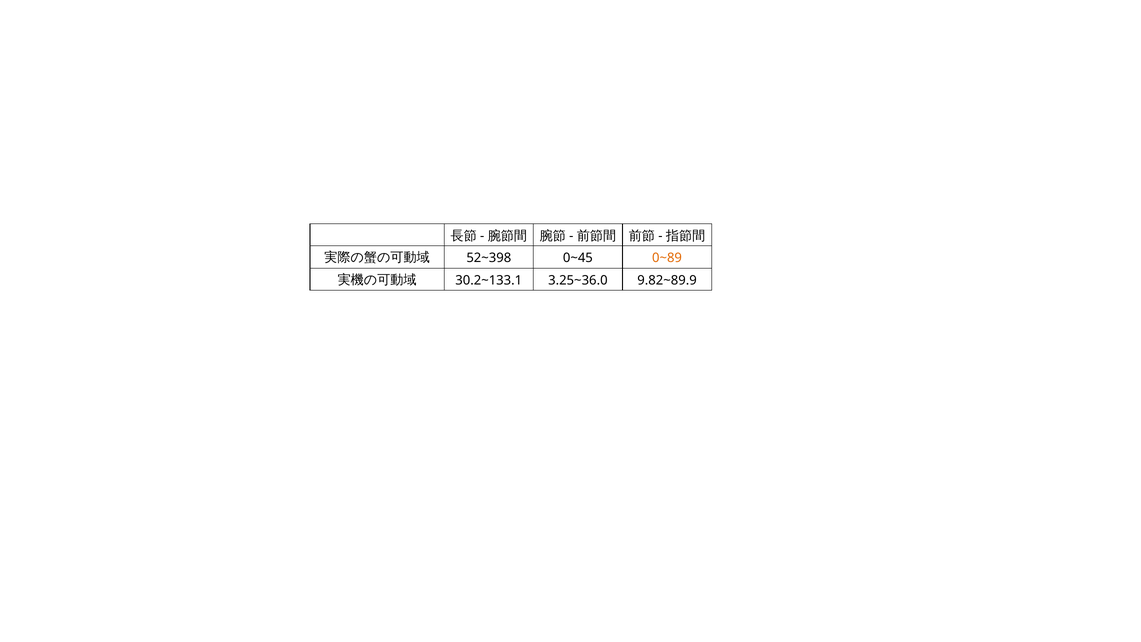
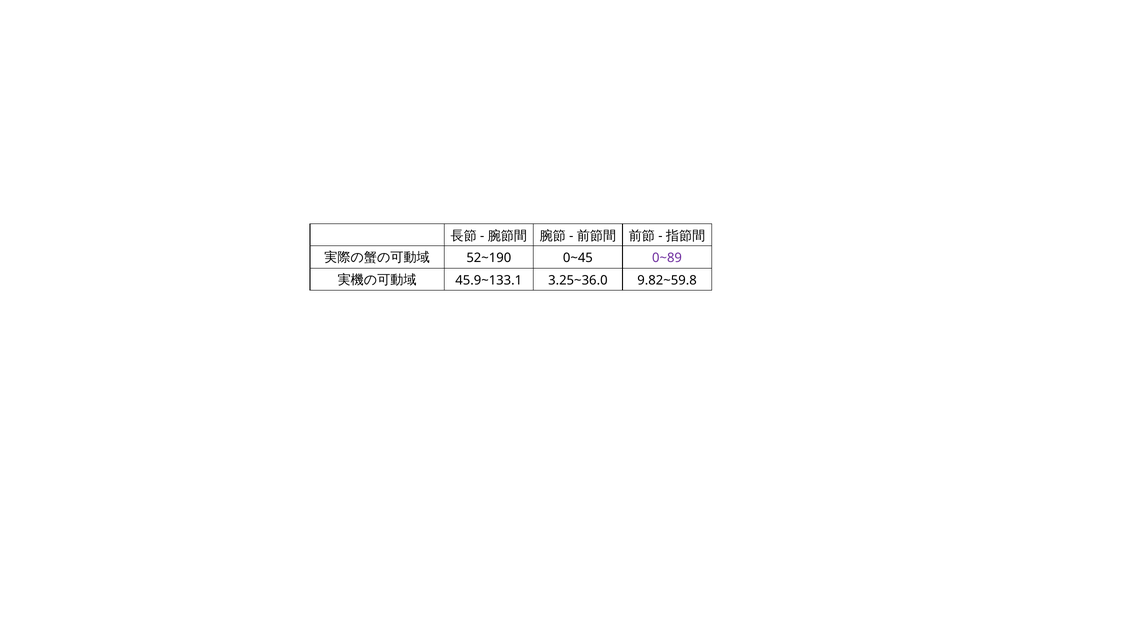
52~398: 52~398 -> 52~190
0~89 colour: orange -> purple
30.2~133.1: 30.2~133.1 -> 45.9~133.1
9.82~89.9: 9.82~89.9 -> 9.82~59.8
